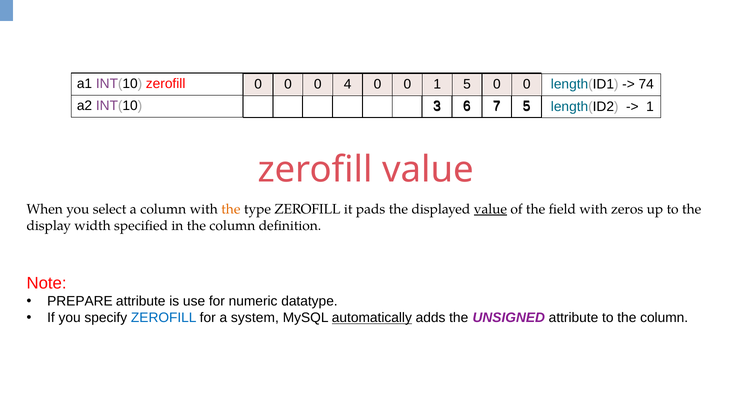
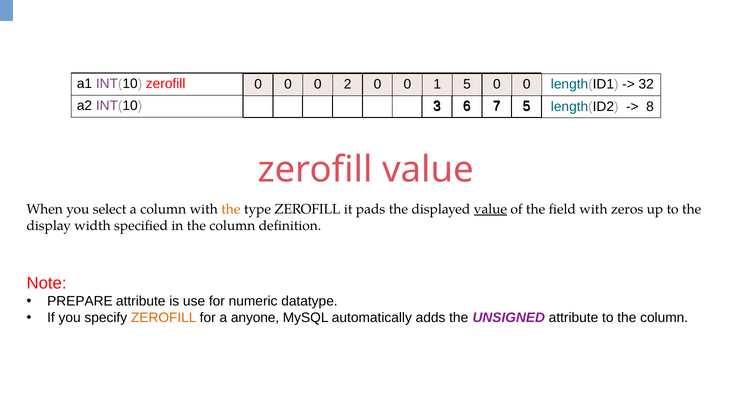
4: 4 -> 2
74: 74 -> 32
1 at (650, 107): 1 -> 8
ZEROFILL at (164, 318) colour: blue -> orange
system: system -> anyone
automatically underline: present -> none
